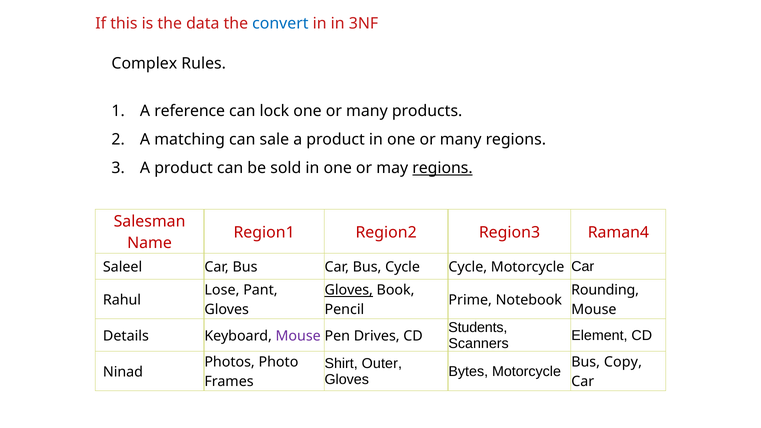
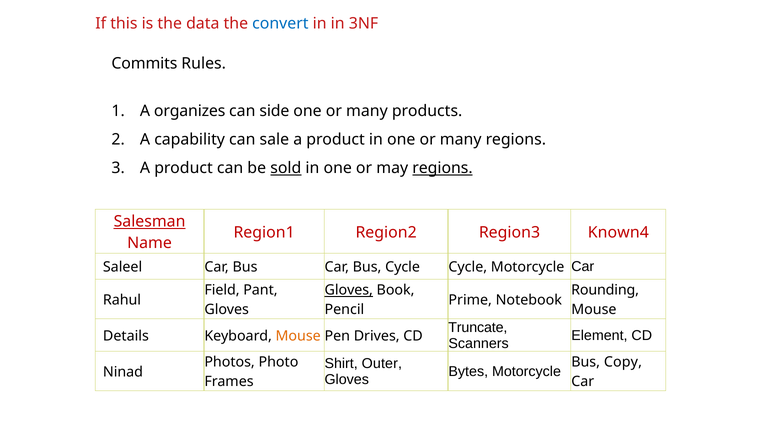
Complex: Complex -> Commits
reference: reference -> organizes
lock: lock -> side
matching: matching -> capability
sold underline: none -> present
Salesman underline: none -> present
Raman4: Raman4 -> Known4
Lose: Lose -> Field
Students: Students -> Truncate
Mouse at (298, 336) colour: purple -> orange
